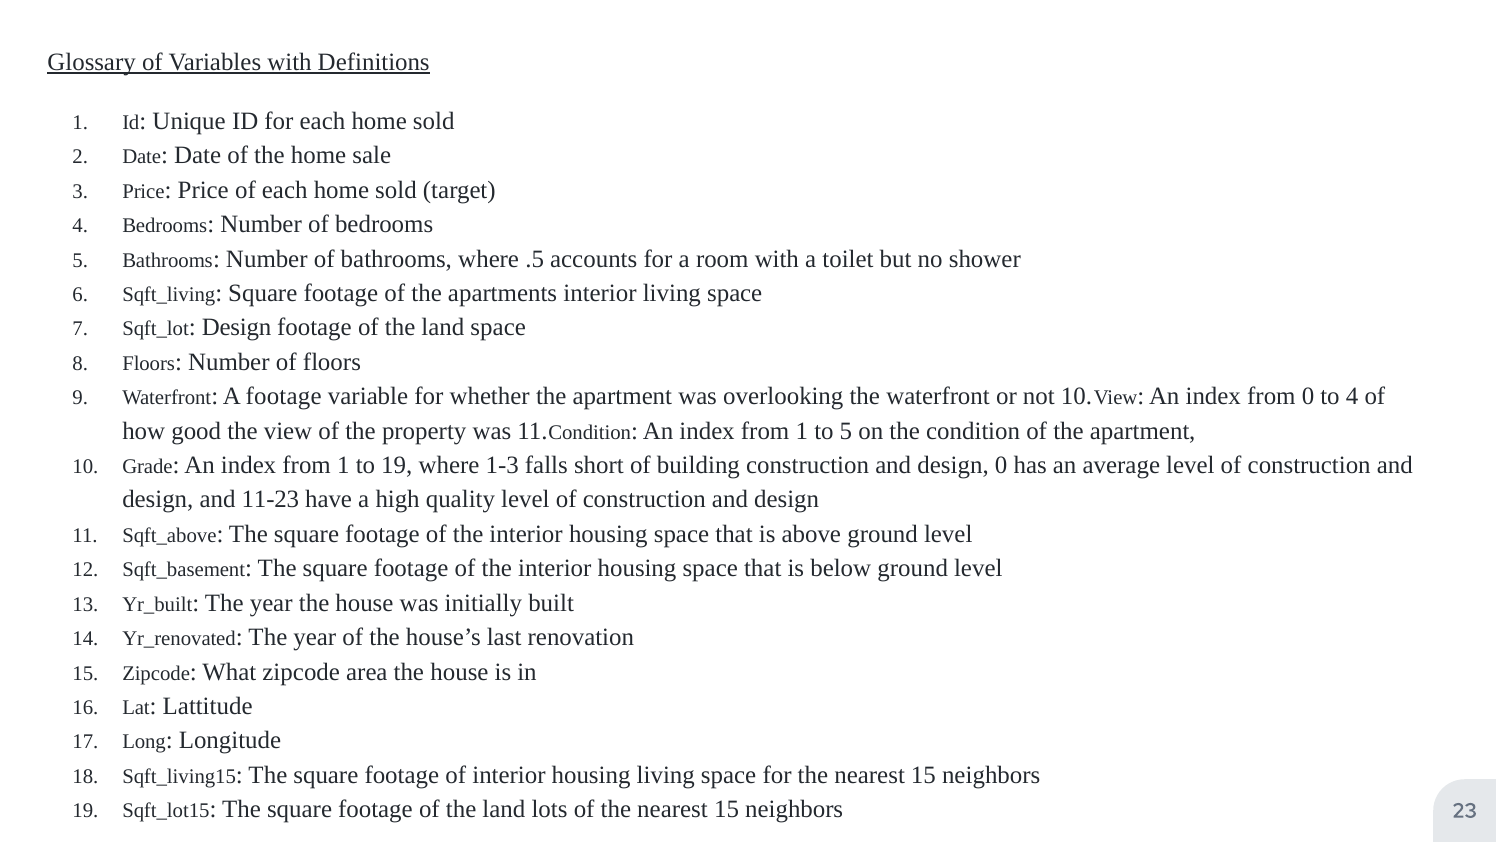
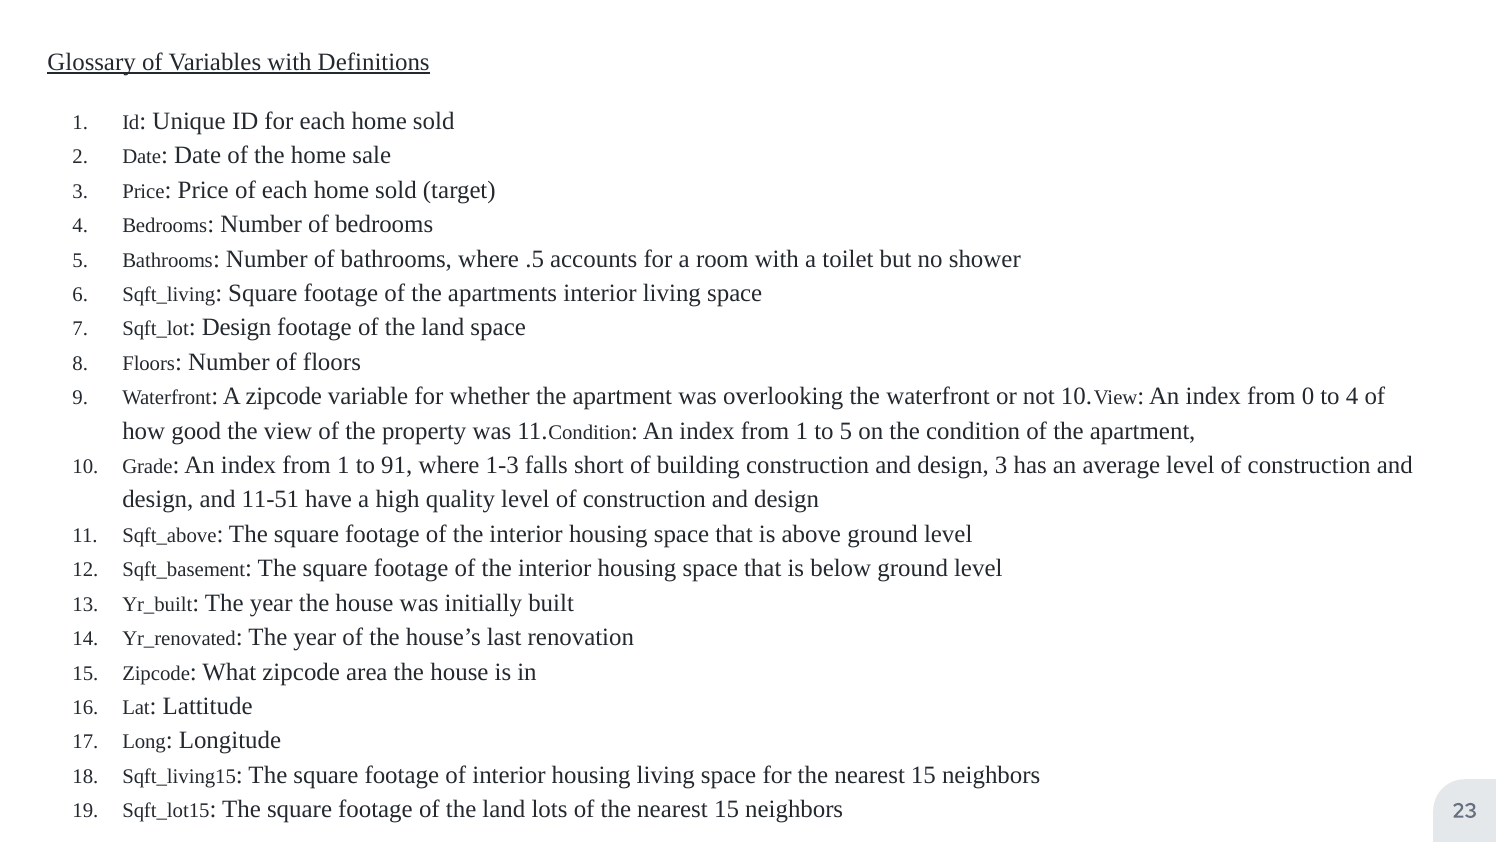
A footage: footage -> zipcode
to 19: 19 -> 91
design 0: 0 -> 3
11-23: 11-23 -> 11-51
